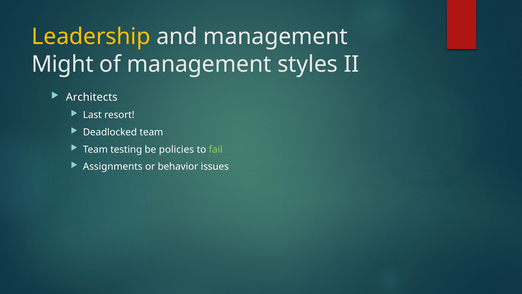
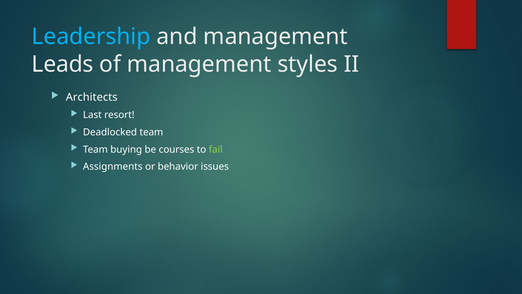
Leadership colour: yellow -> light blue
Might: Might -> Leads
testing: testing -> buying
policies: policies -> courses
